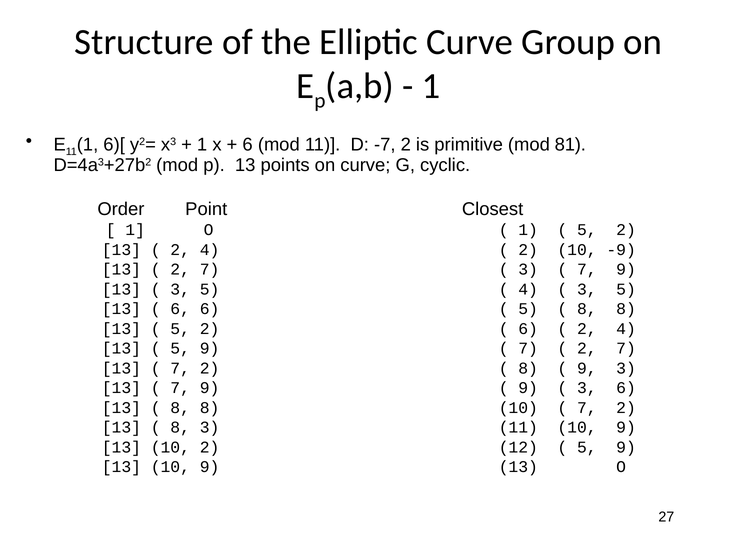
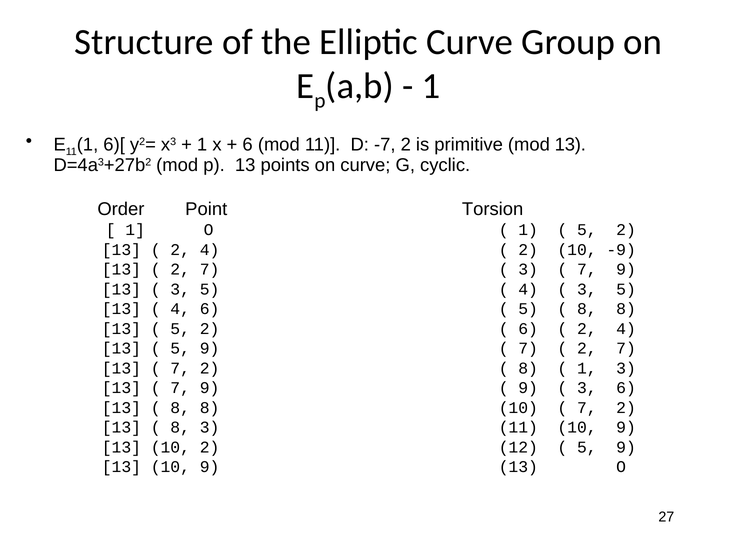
mod 81: 81 -> 13
Closest: Closest -> Torsion
6 at (180, 309): 6 -> 4
9 at (587, 368): 9 -> 1
